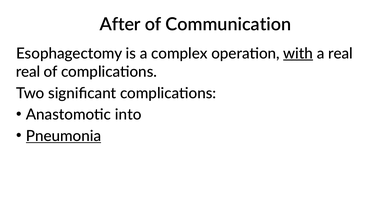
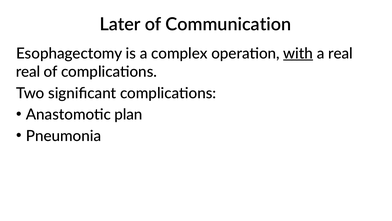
After: After -> Later
into: into -> plan
Pneumonia underline: present -> none
